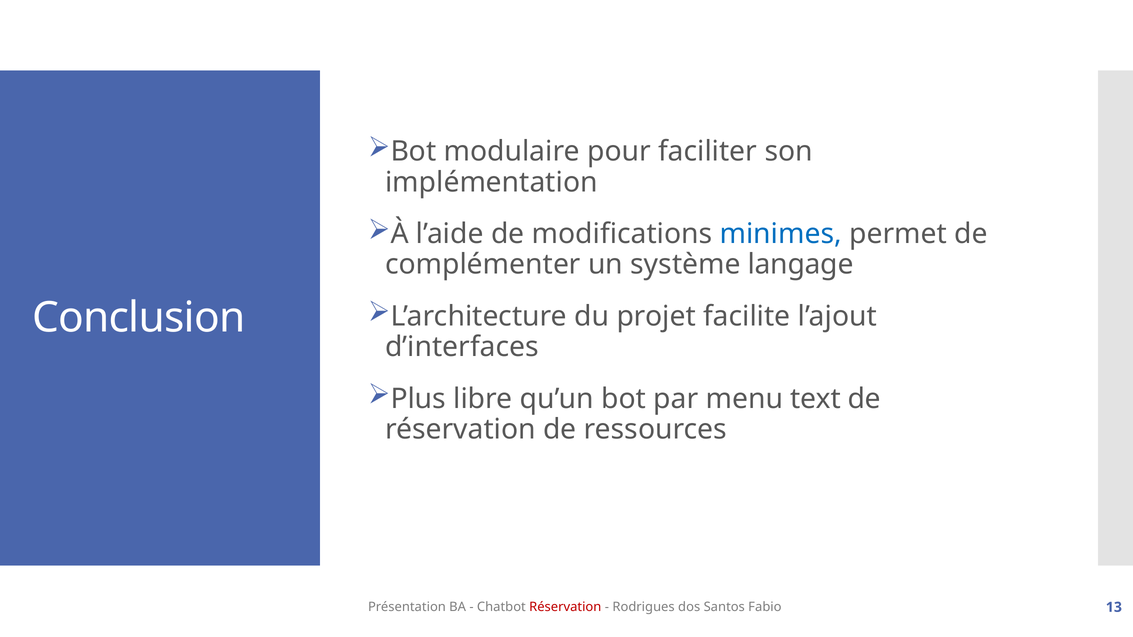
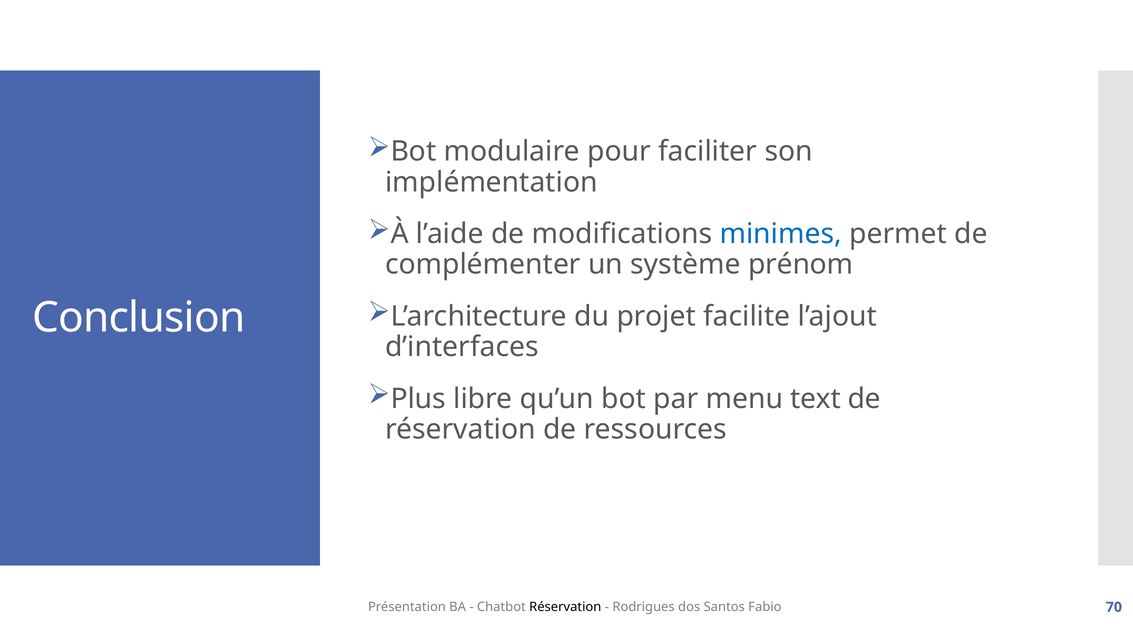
langage: langage -> prénom
Réservation at (565, 607) colour: red -> black
13: 13 -> 70
